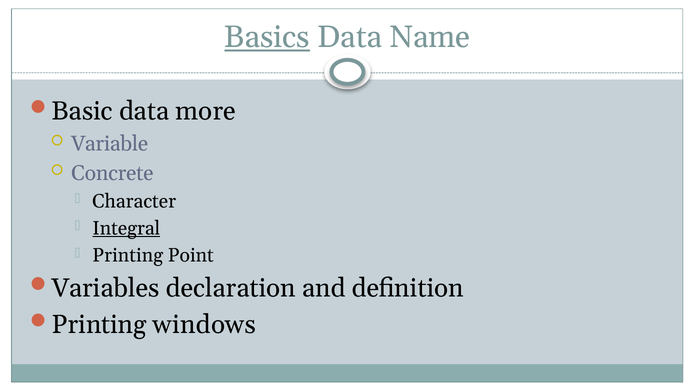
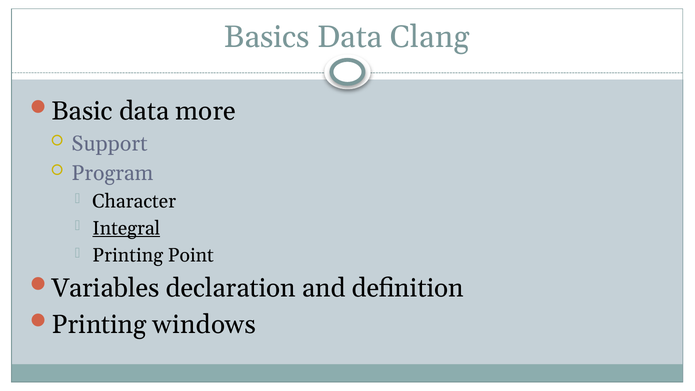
Basics underline: present -> none
Name: Name -> Clang
Variable: Variable -> Support
Concrete: Concrete -> Program
